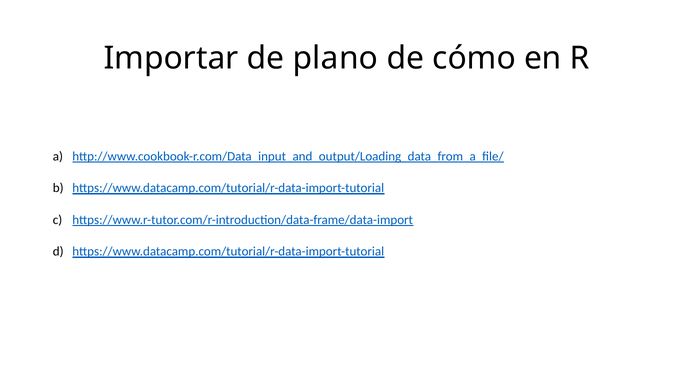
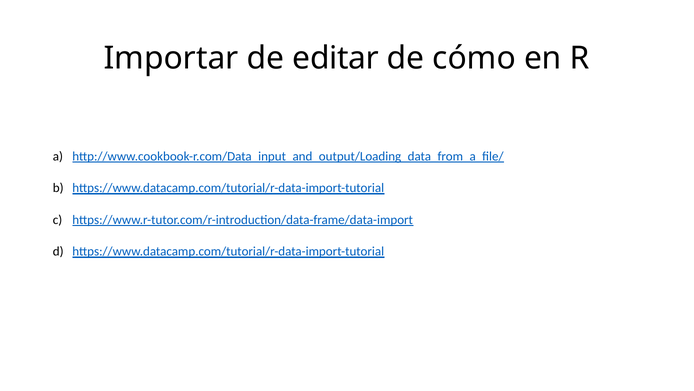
plano: plano -> editar
